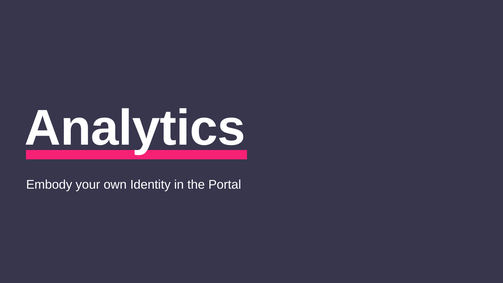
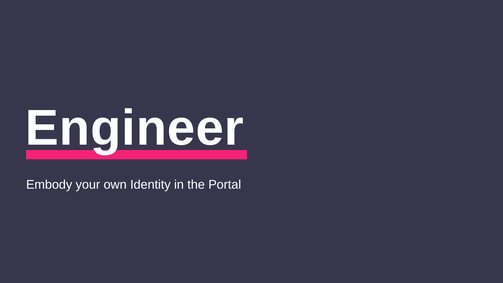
Analytics: Analytics -> Engineer
